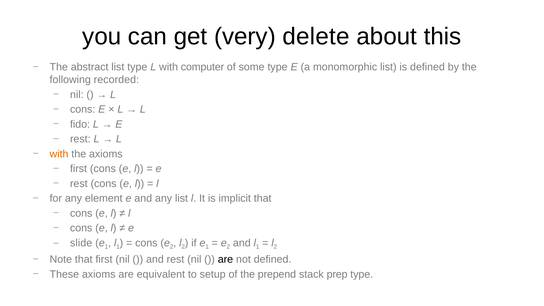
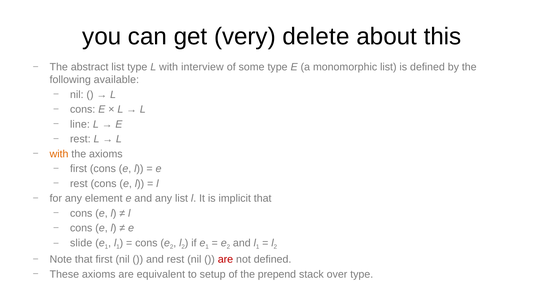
computer: computer -> interview
recorded: recorded -> available
fido: fido -> line
are at (225, 259) colour: black -> red
prep: prep -> over
